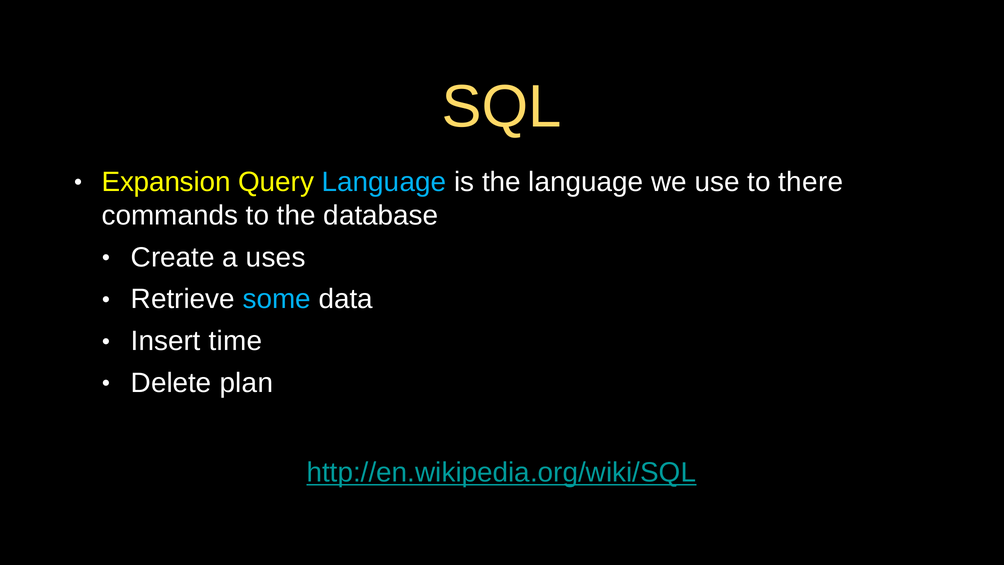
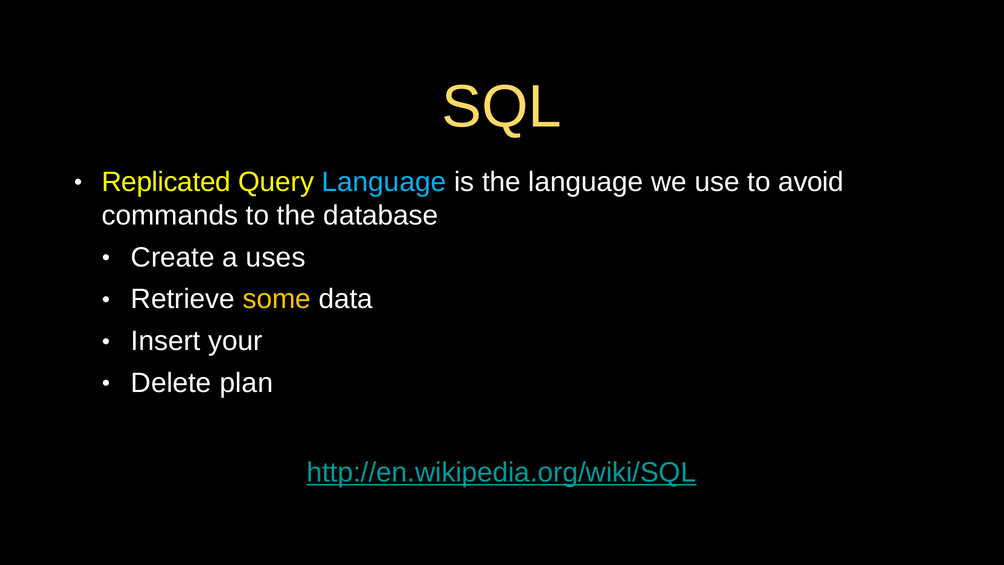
Expansion: Expansion -> Replicated
there: there -> avoid
some colour: light blue -> yellow
time: time -> your
